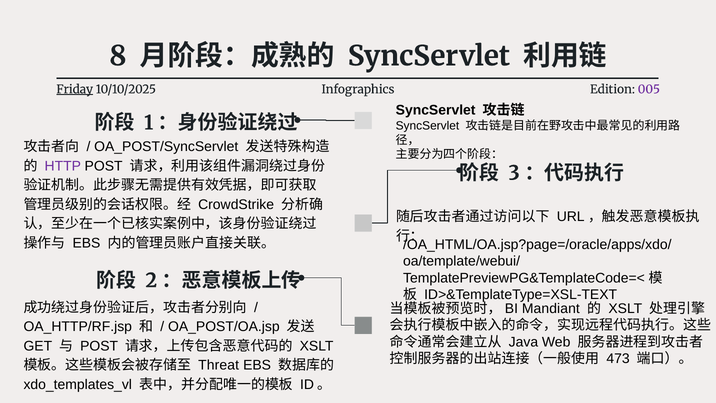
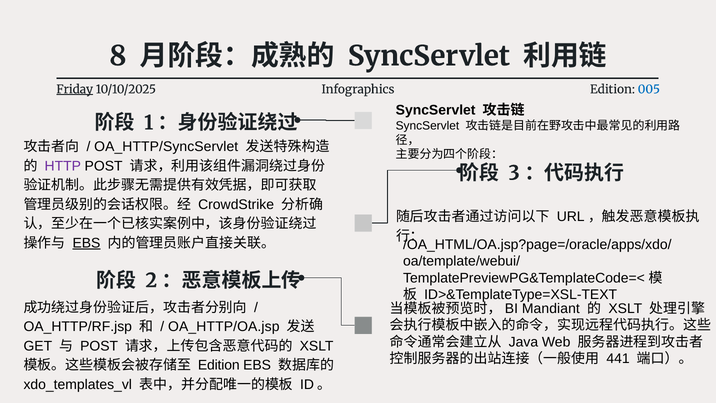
005 colour: purple -> blue
OA_POST/SyncServlet: OA_POST/SyncServlet -> OA_HTTP/SyncServlet
EBS at (86, 243) underline: none -> present
OA_POST/OA.jsp: OA_POST/OA.jsp -> OA_HTTP/OA.jsp
473: 473 -> 441
Threat at (219, 365): Threat -> Edition
